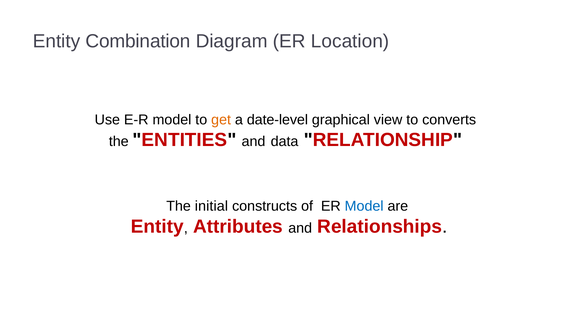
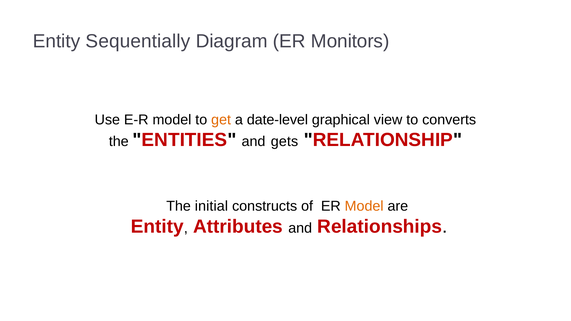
Combination: Combination -> Sequentially
Location: Location -> Monitors
data: data -> gets
Model at (364, 206) colour: blue -> orange
